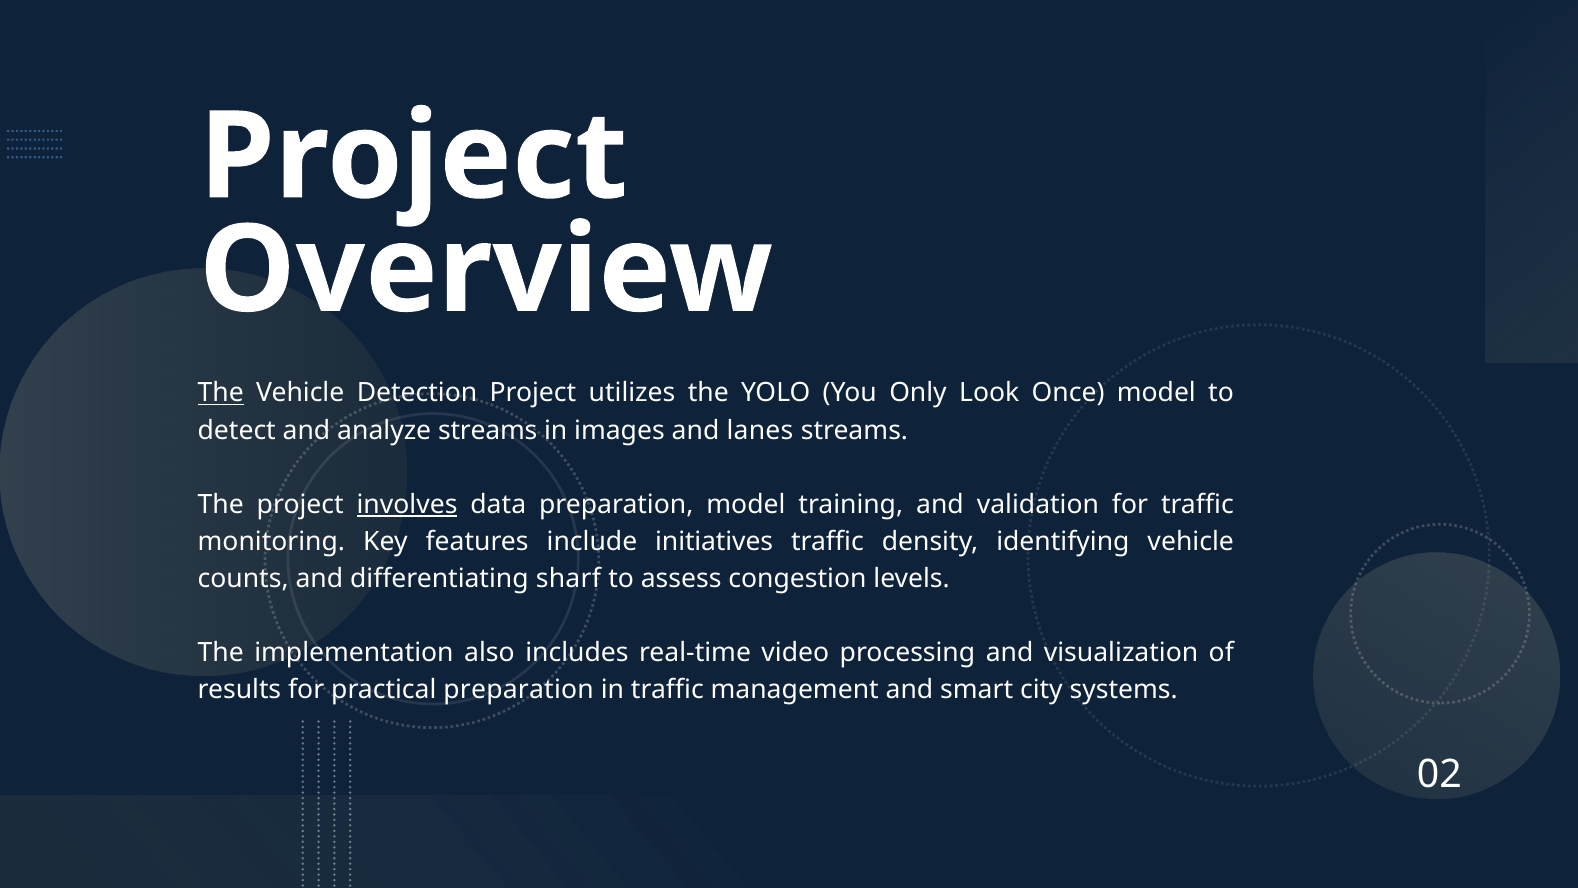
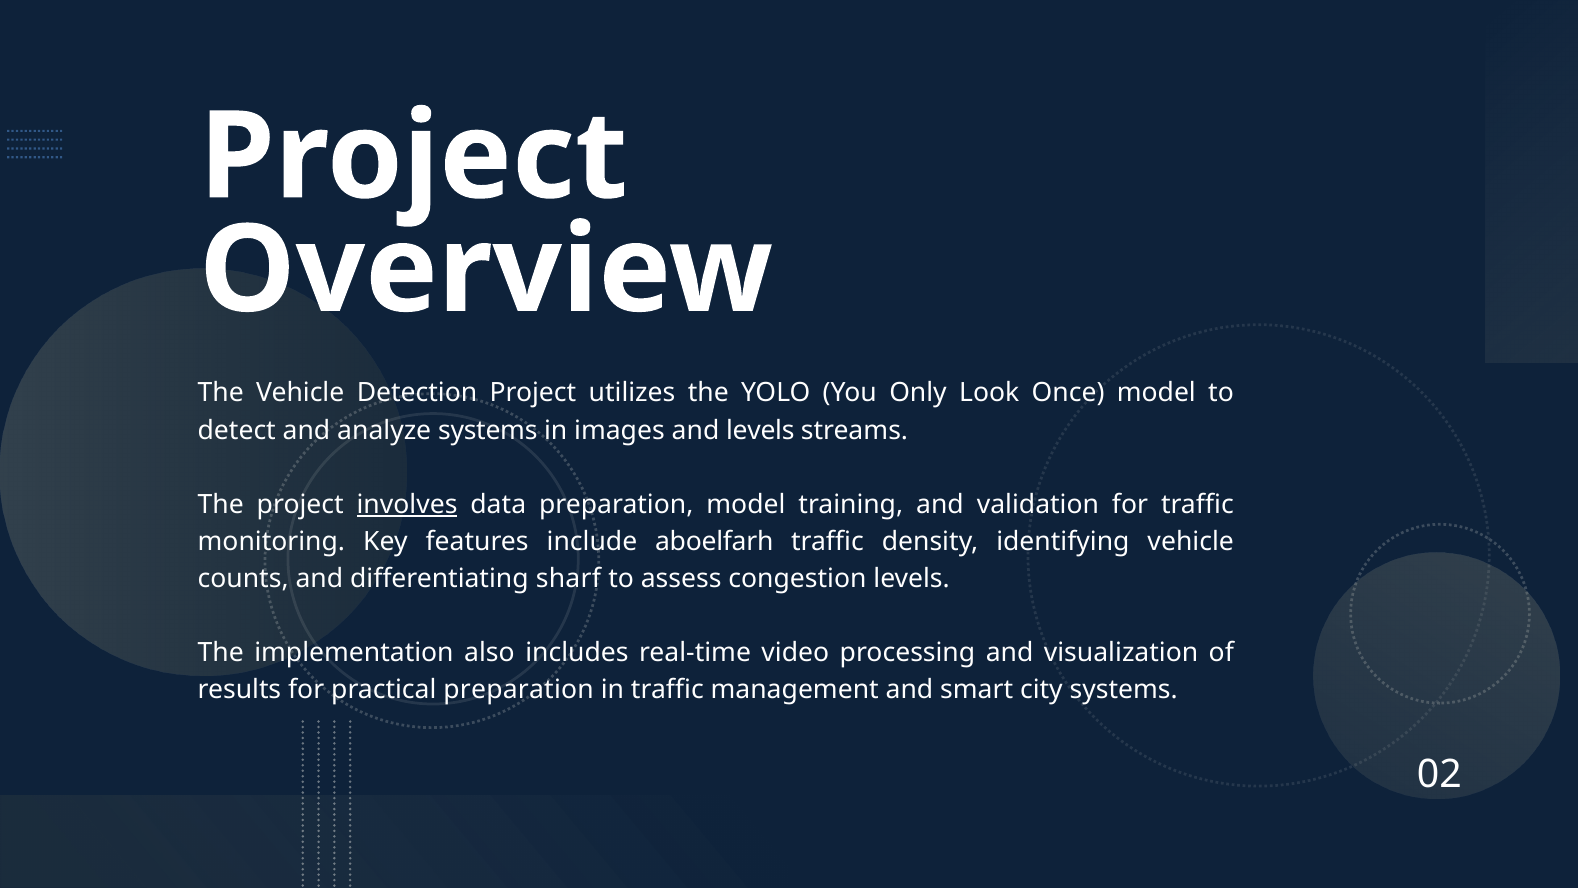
The at (221, 393) underline: present -> none
analyze streams: streams -> systems
and lanes: lanes -> levels
initiatives: initiatives -> aboelfarh
